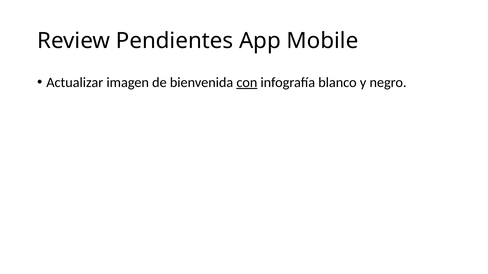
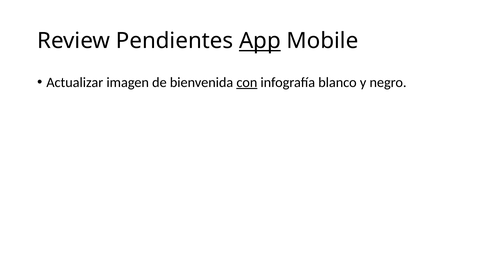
App underline: none -> present
